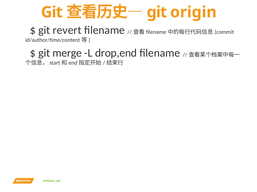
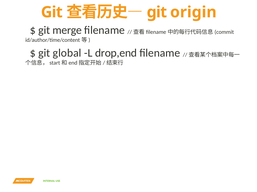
revert: revert -> merge
merge: merge -> global
